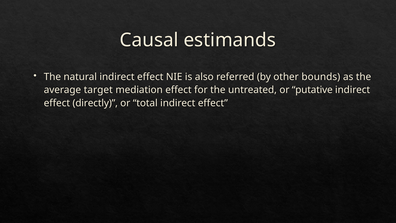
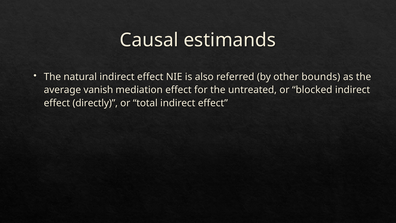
target: target -> vanish
putative: putative -> blocked
